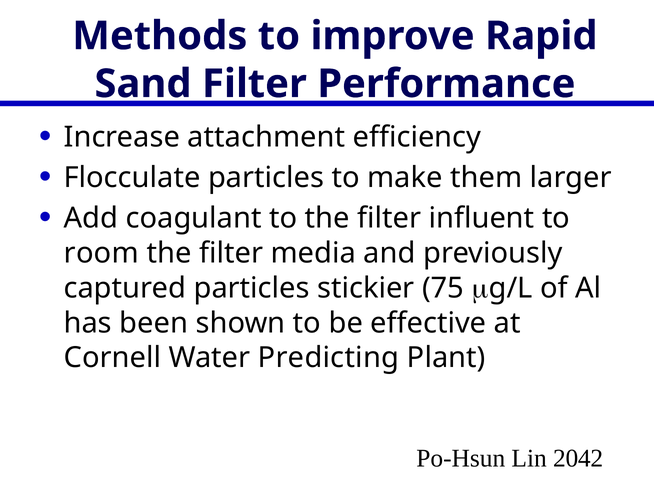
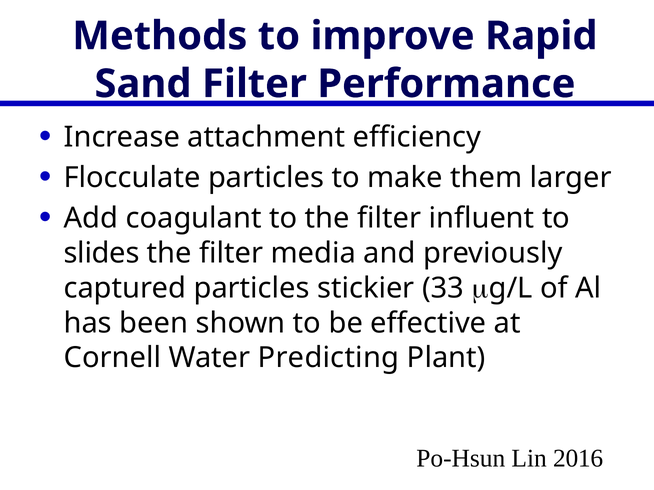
room: room -> slides
75: 75 -> 33
2042: 2042 -> 2016
